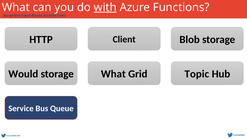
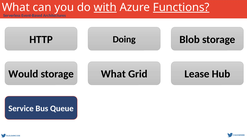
Functions underline: none -> present
Client: Client -> Doing
Topic: Topic -> Lease
